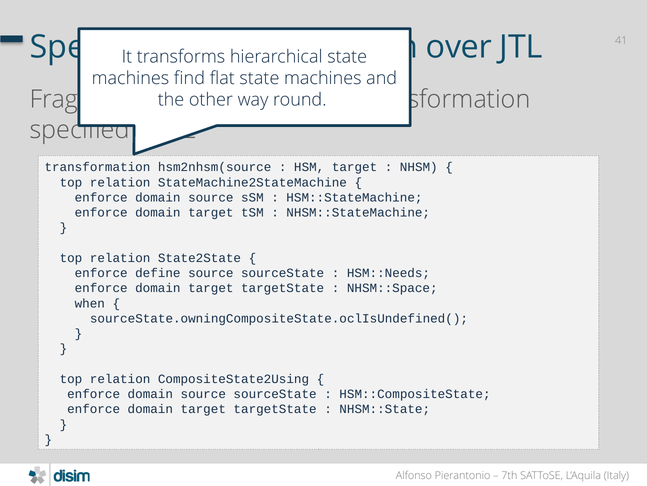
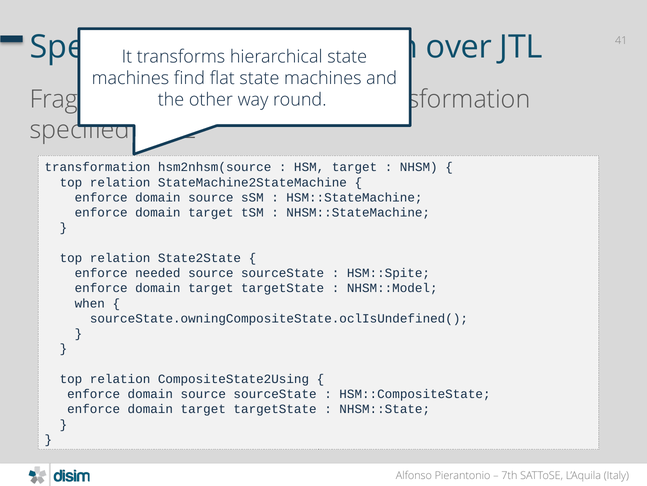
define: define -> needed
HSM::Needs: HSM::Needs -> HSM::Spite
NHSM::Space: NHSM::Space -> NHSM::Model
